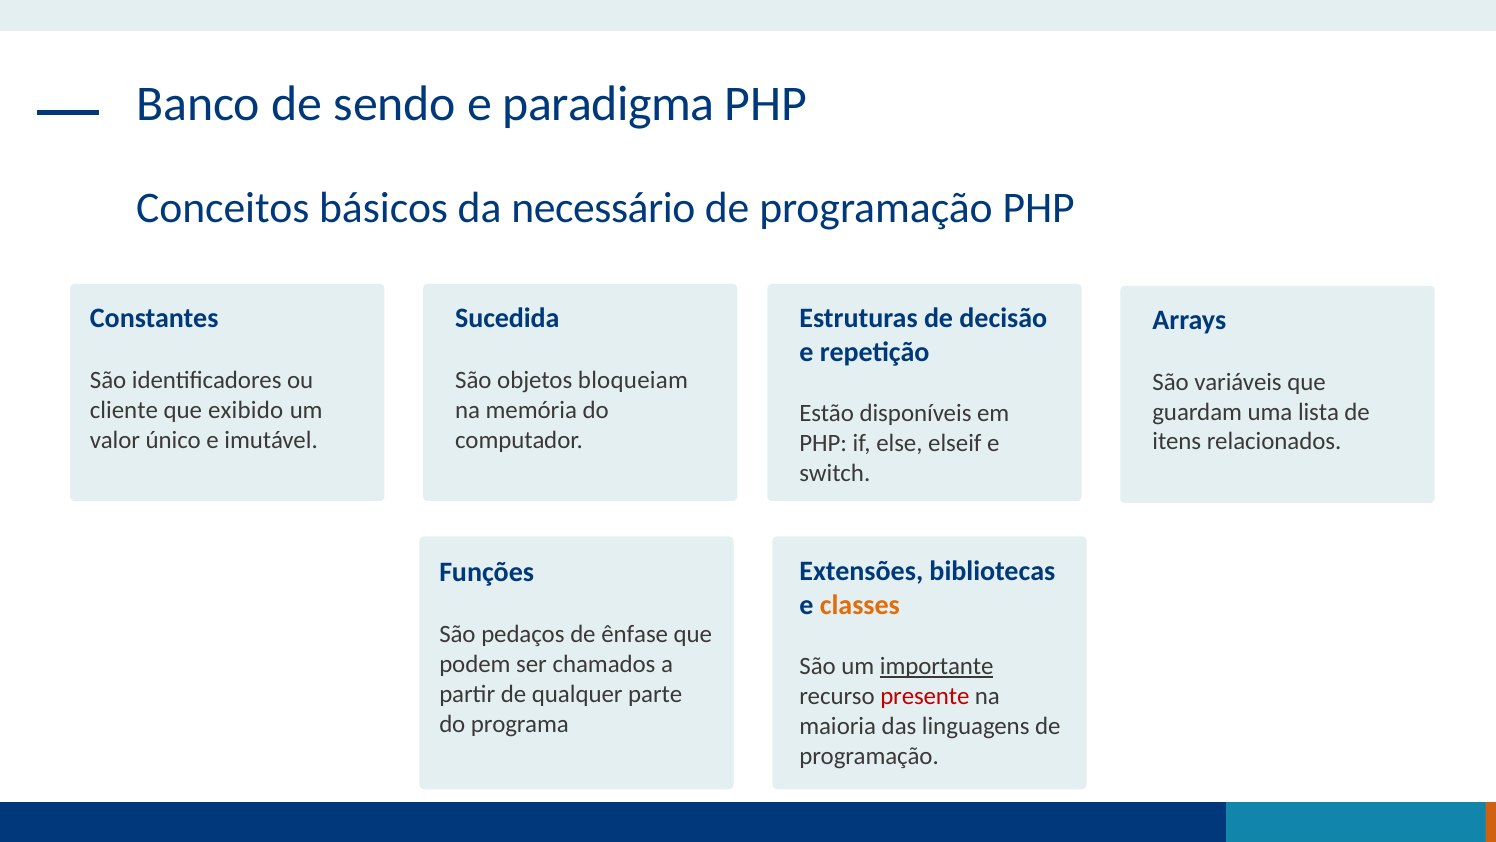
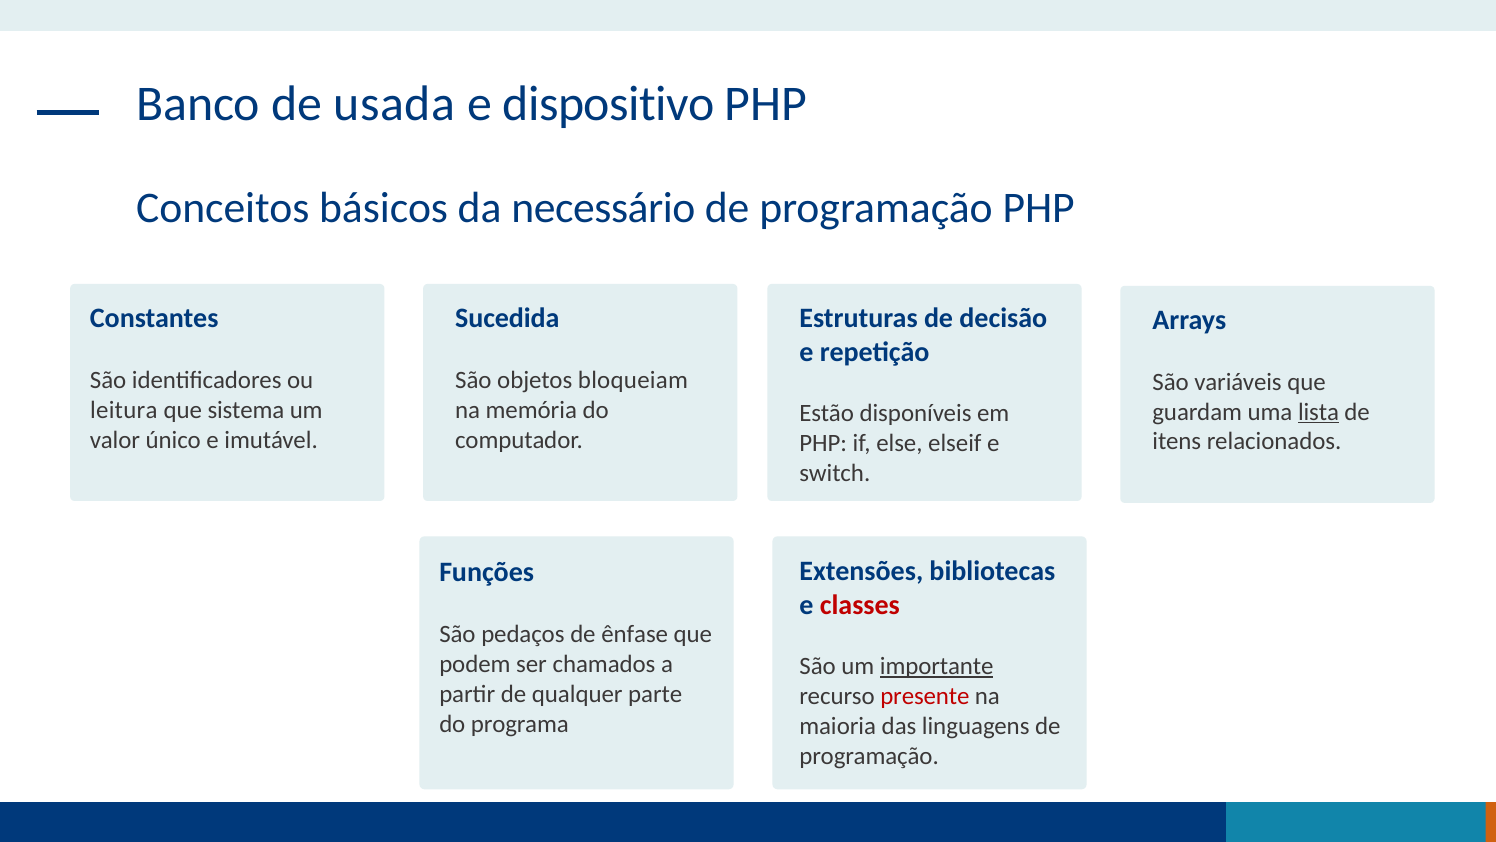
sendo: sendo -> usada
paradigma: paradigma -> dispositivo
cliente: cliente -> leitura
exibido: exibido -> sistema
lista underline: none -> present
classes colour: orange -> red
